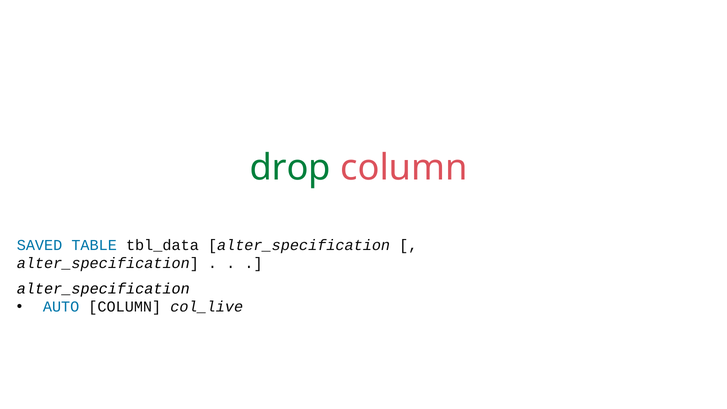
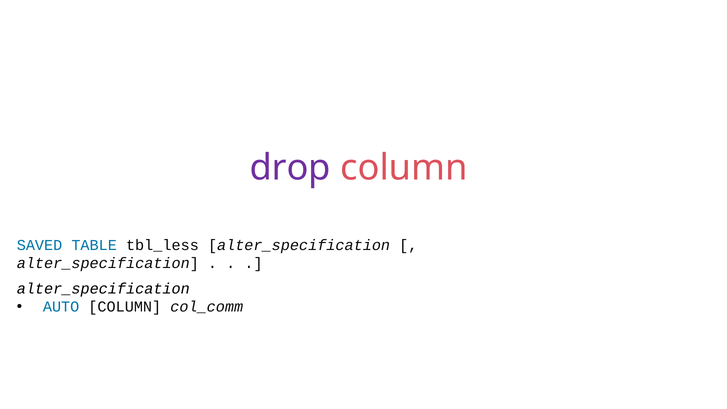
drop colour: green -> purple
tbl_data: tbl_data -> tbl_less
col_live: col_live -> col_comm
